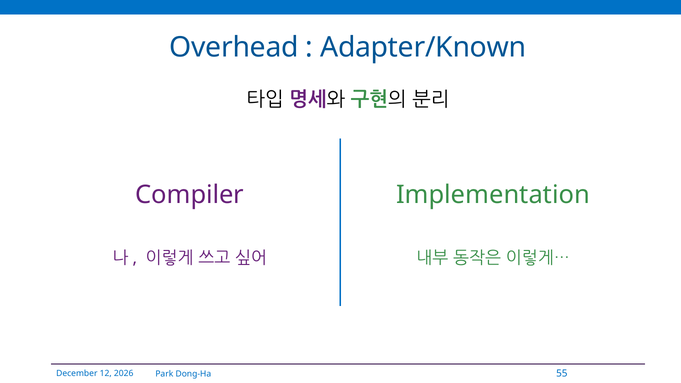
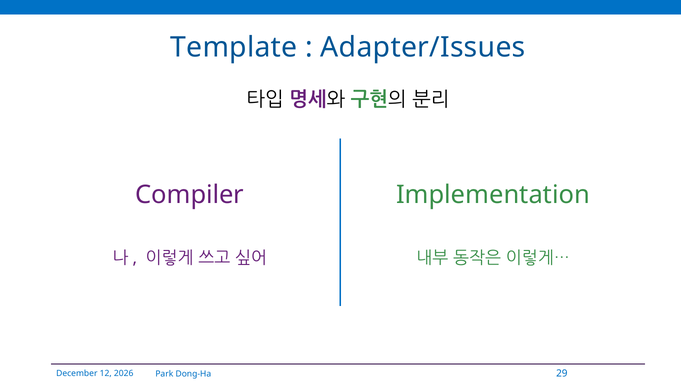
Overhead: Overhead -> Template
Adapter/Known: Adapter/Known -> Adapter/Issues
55: 55 -> 29
